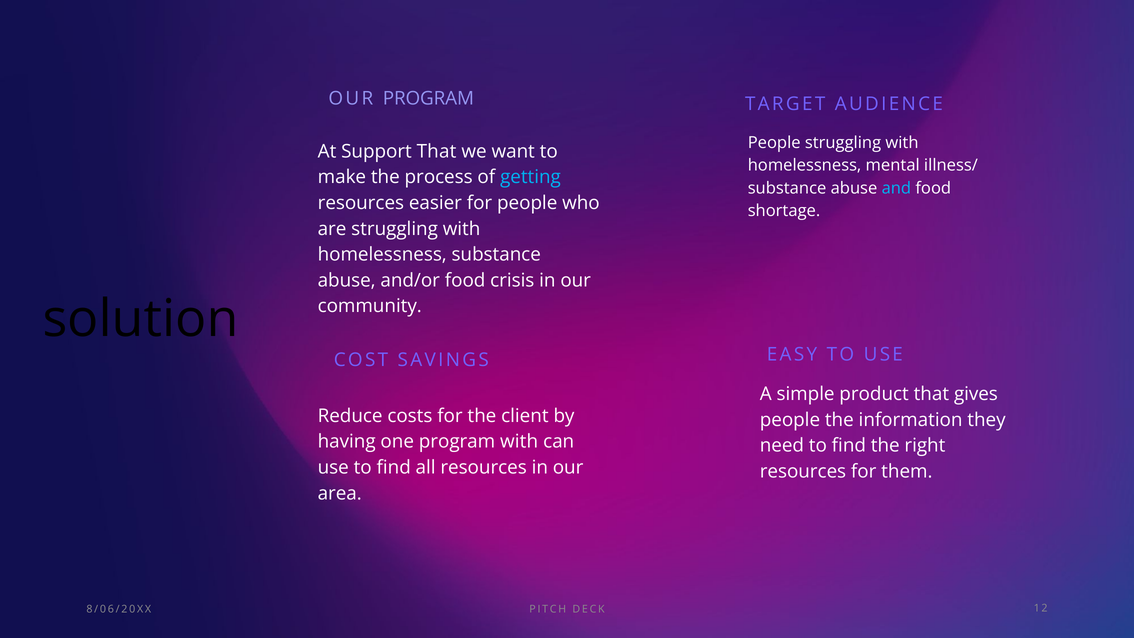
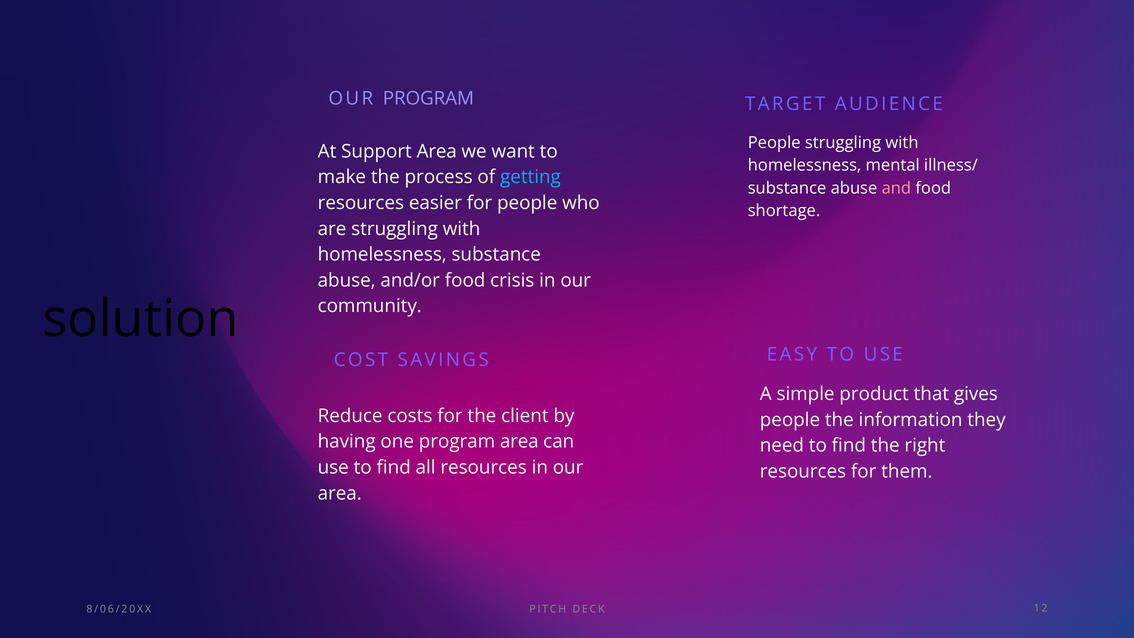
Support That: That -> Area
and colour: light blue -> pink
program with: with -> area
